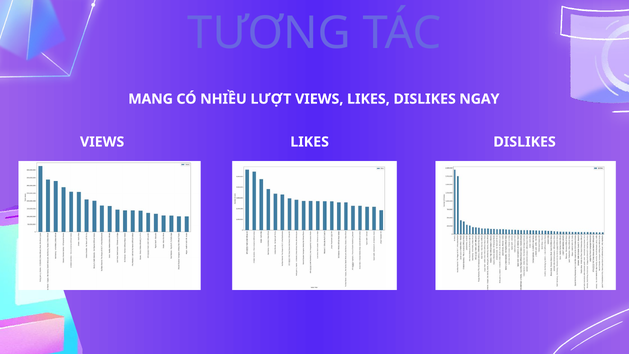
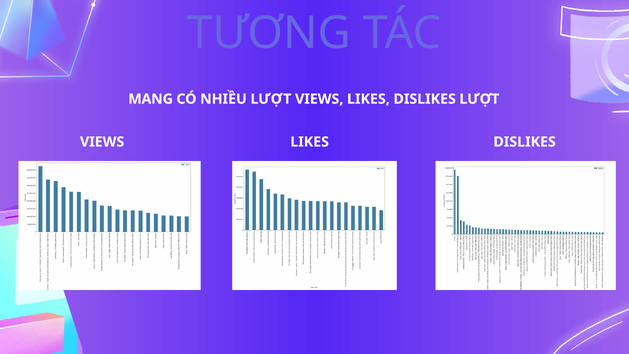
DISLIKES NGAY: NGAY -> LƯỢT
